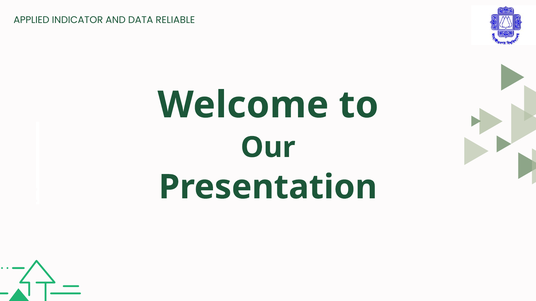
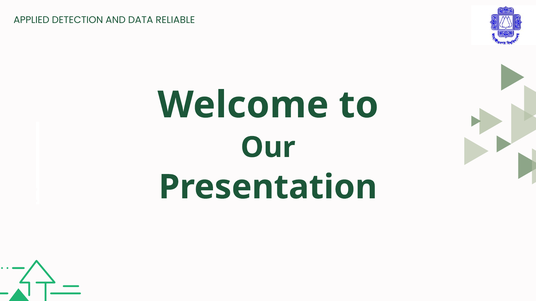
INDICATOR: INDICATOR -> DETECTION
